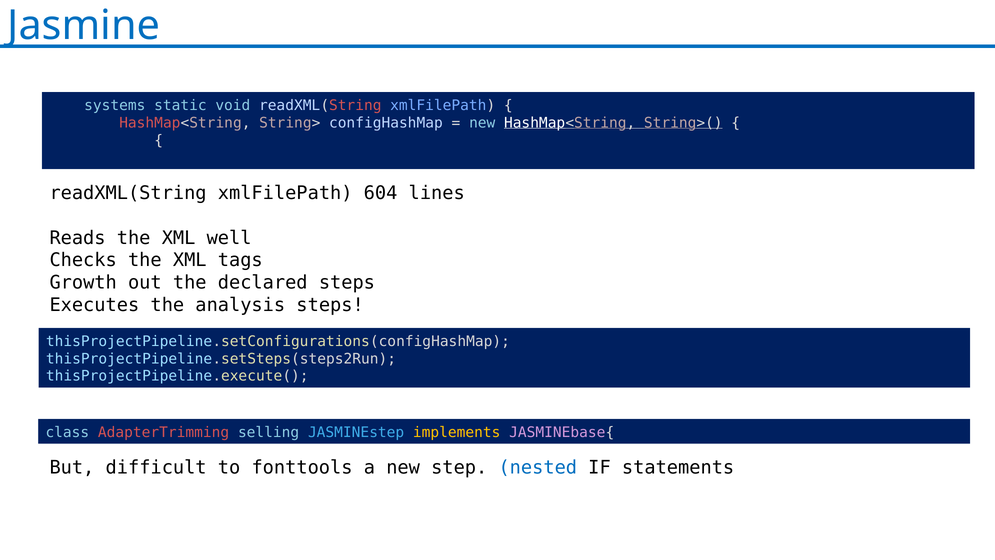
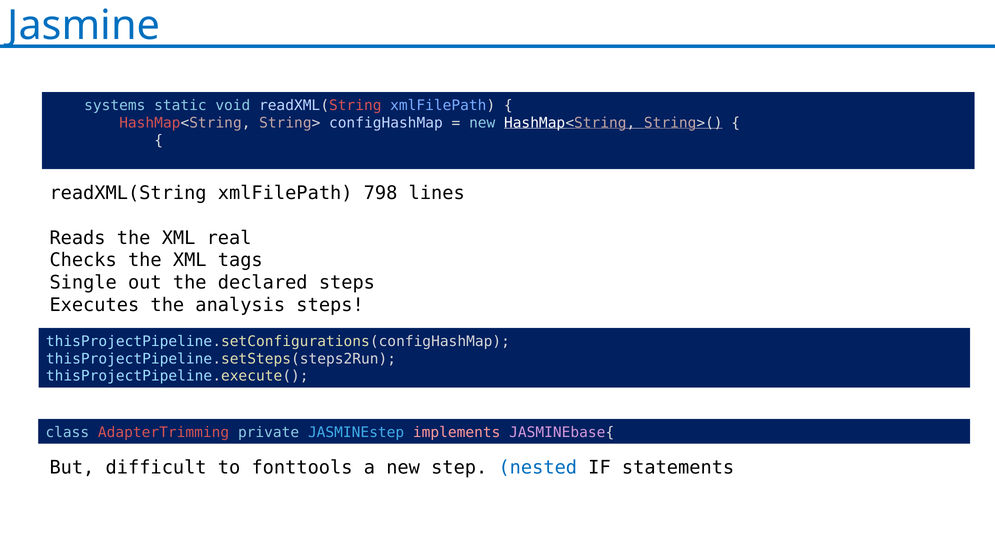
604: 604 -> 798
well: well -> real
Growth: Growth -> Single
selling: selling -> private
implements colour: yellow -> pink
